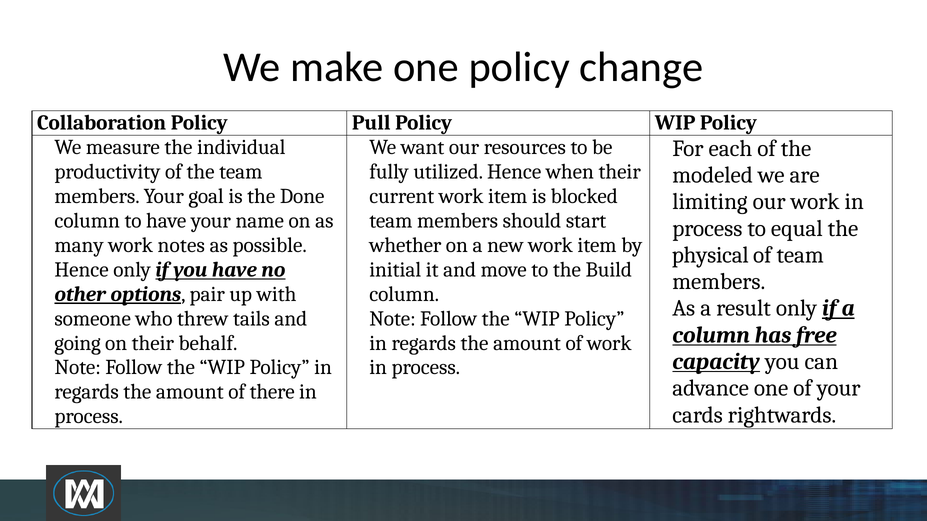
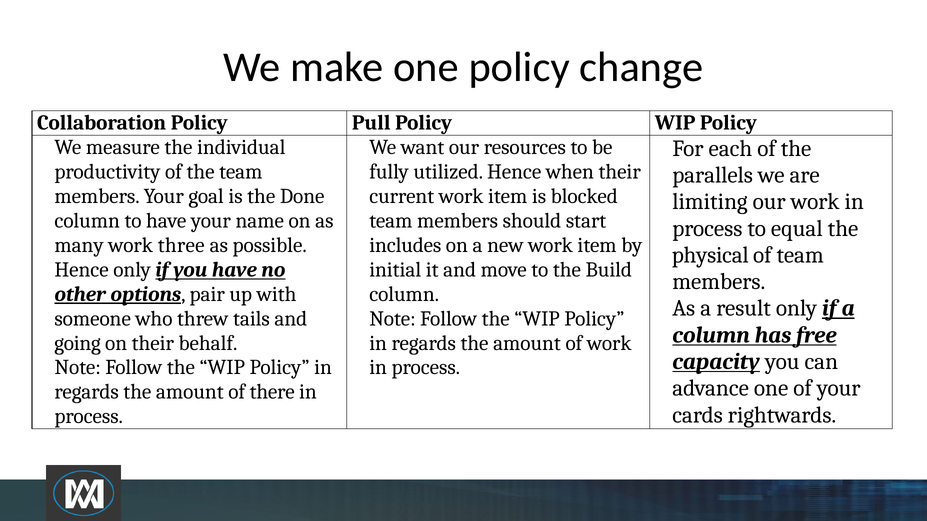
modeled: modeled -> parallels
notes: notes -> three
whether: whether -> includes
